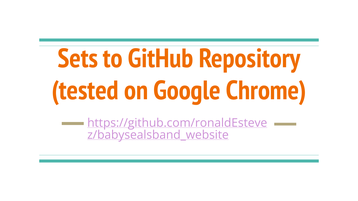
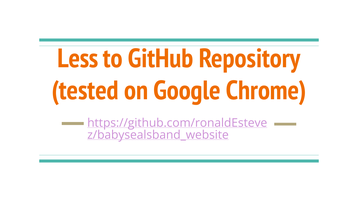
Sets: Sets -> Less
